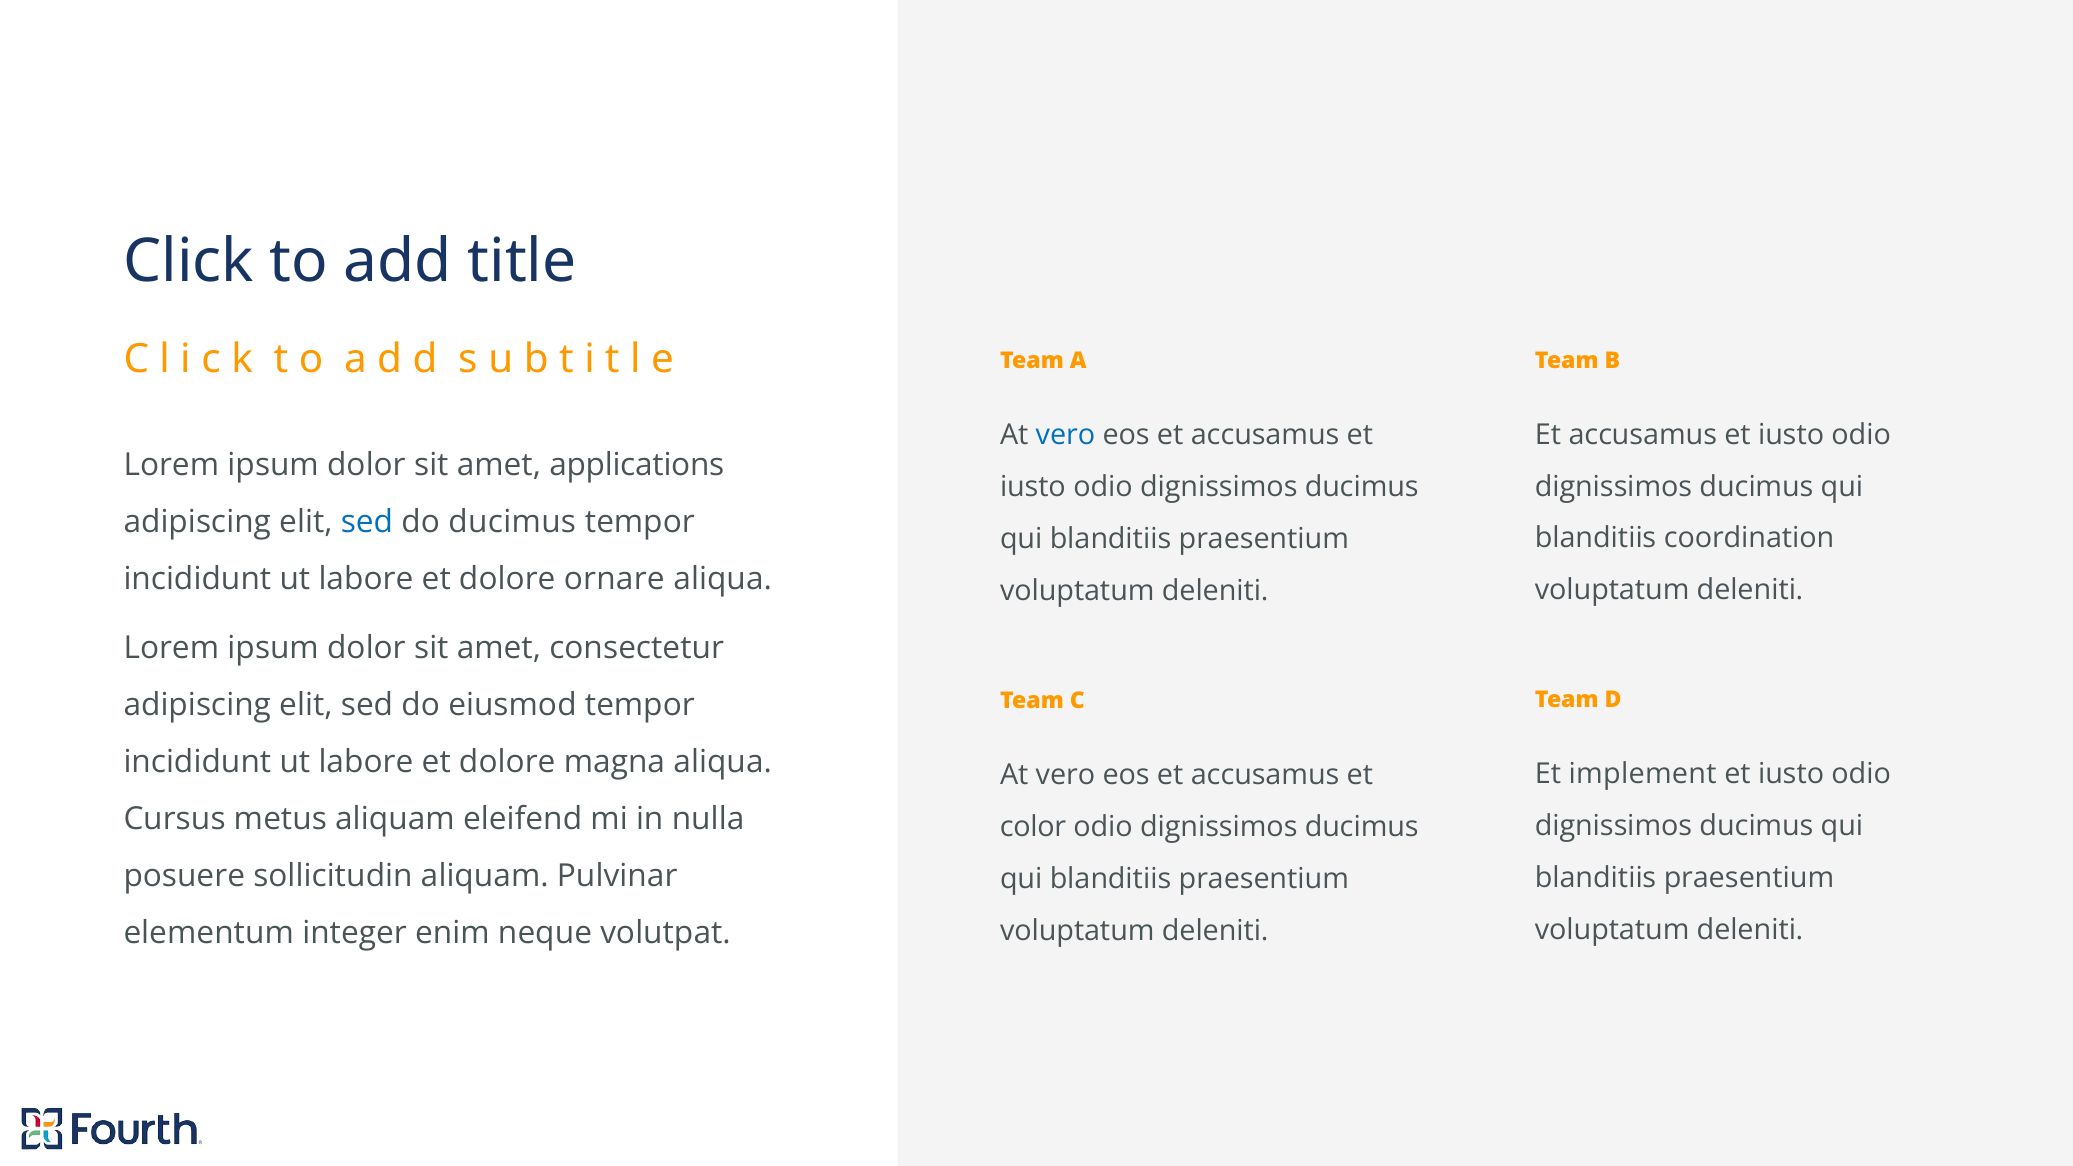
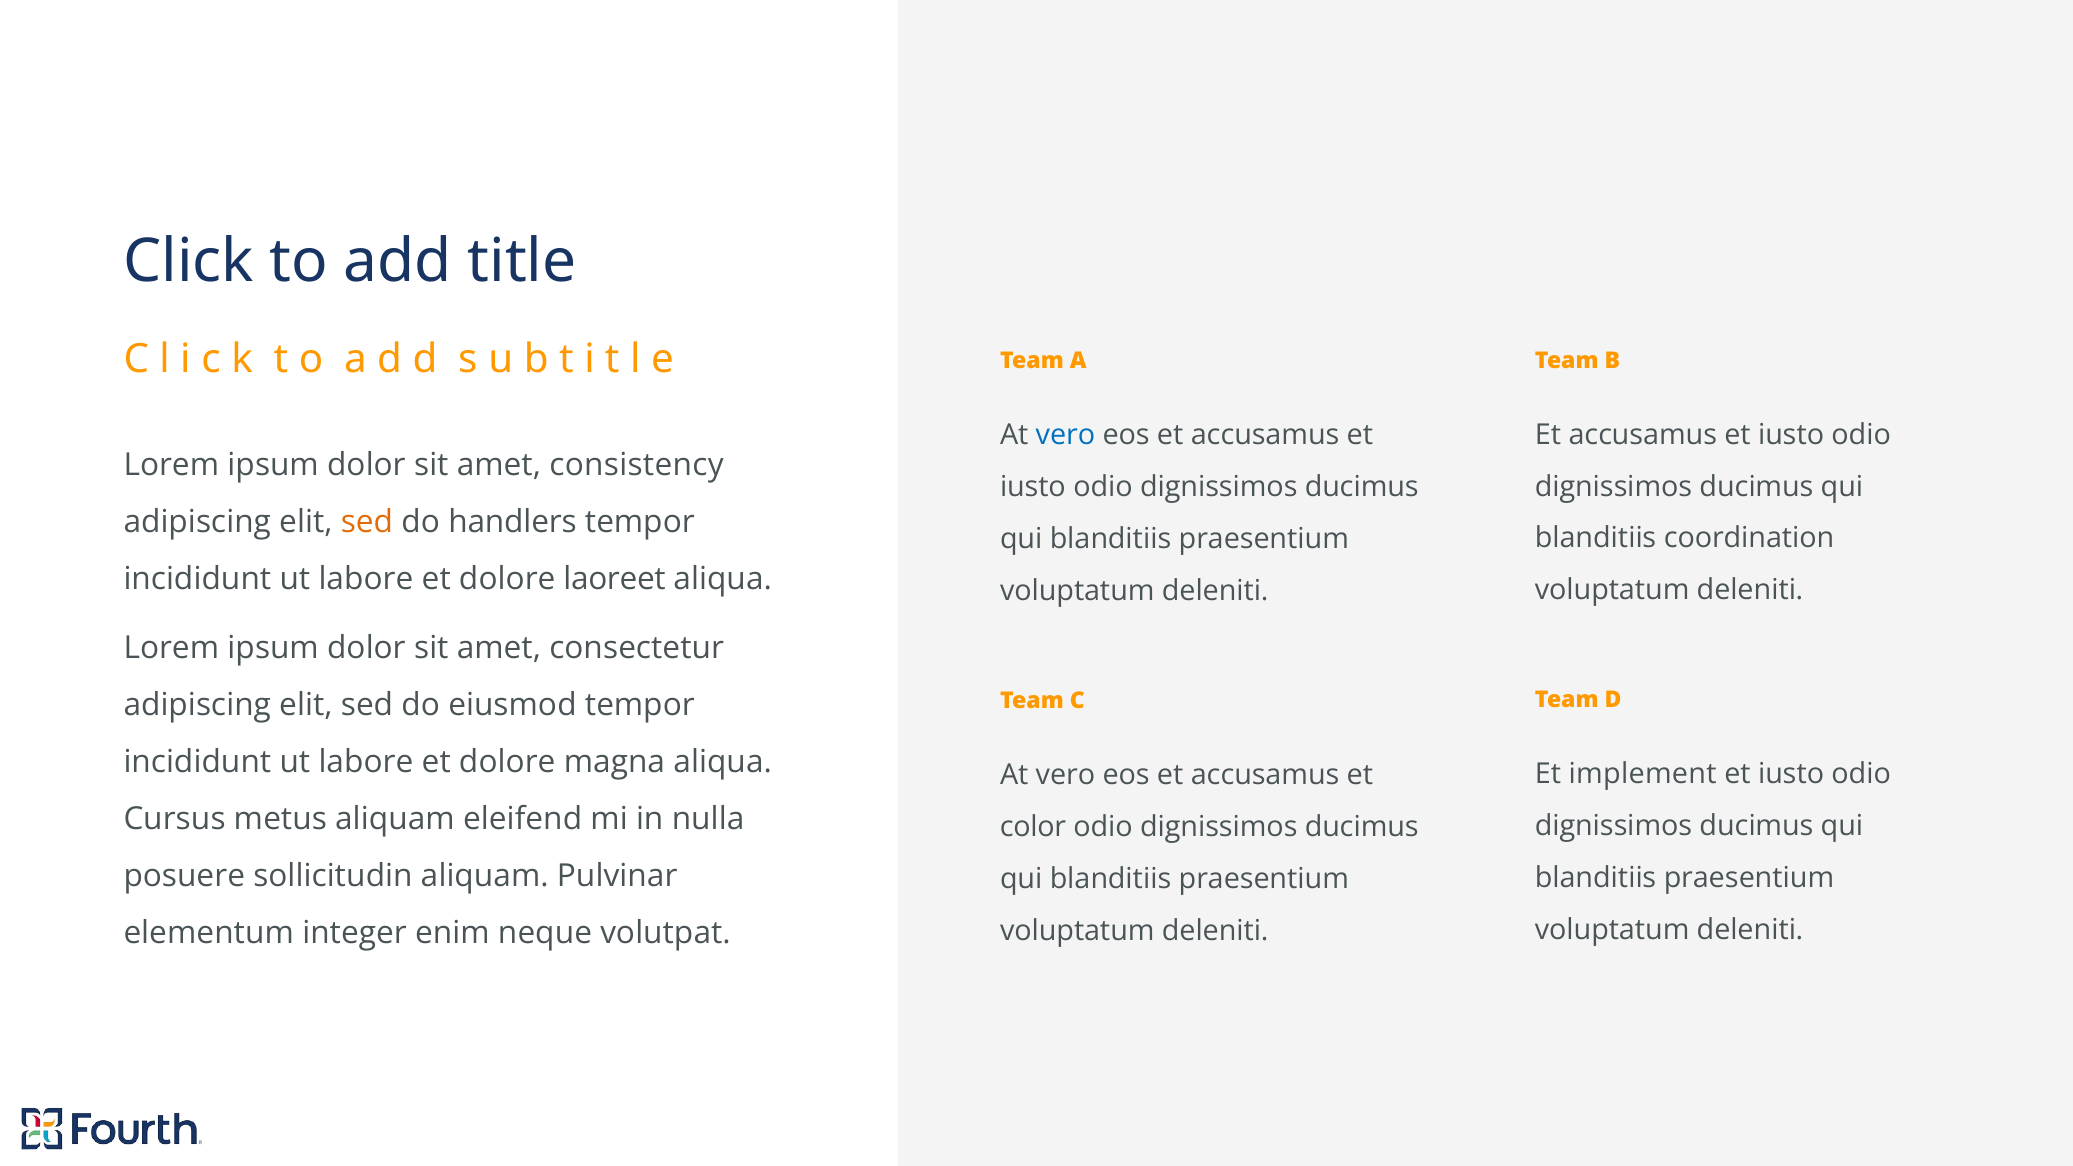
applications: applications -> consistency
sed at (367, 522) colour: blue -> orange
do ducimus: ducimus -> handlers
ornare: ornare -> laoreet
